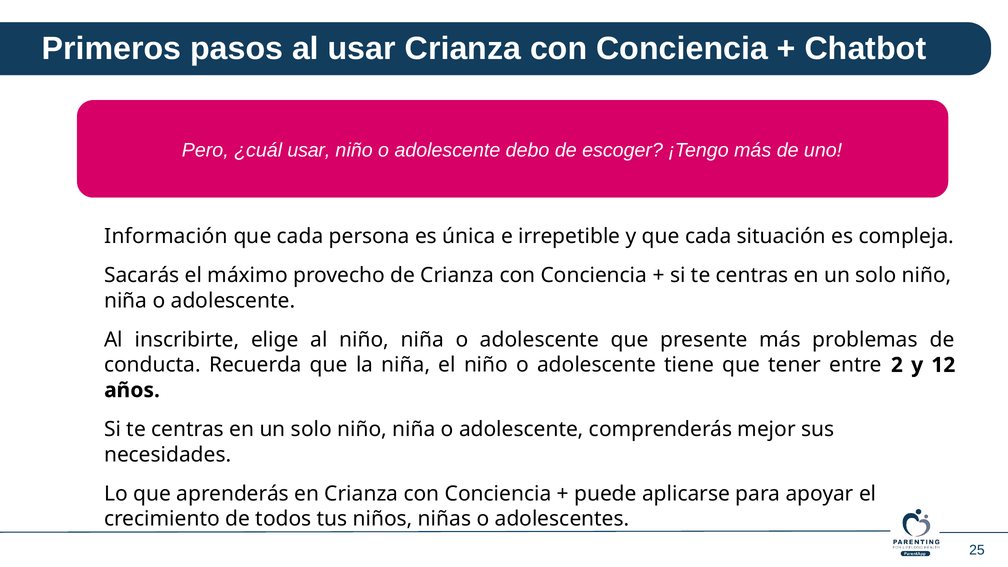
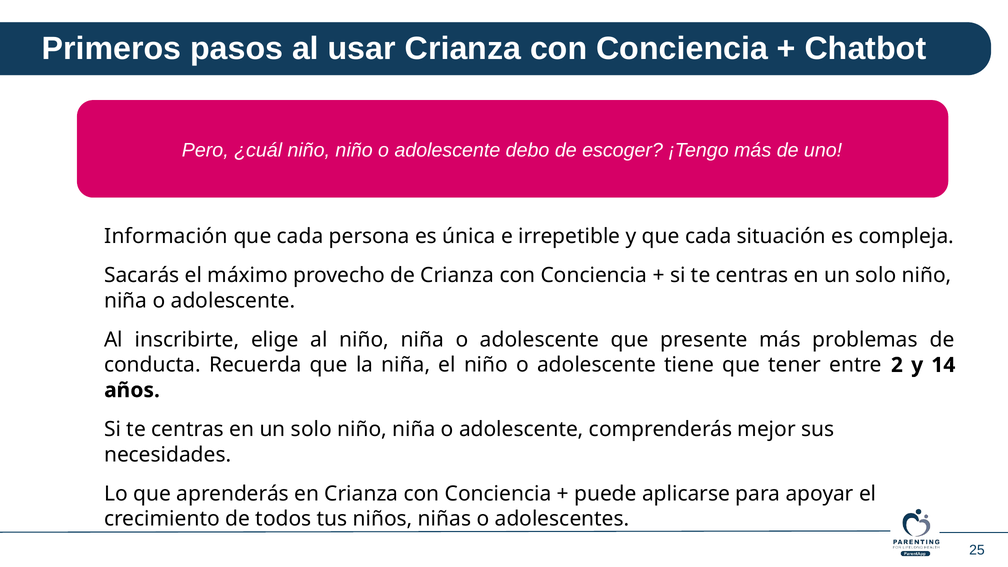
¿cuál usar: usar -> niño
12: 12 -> 14
